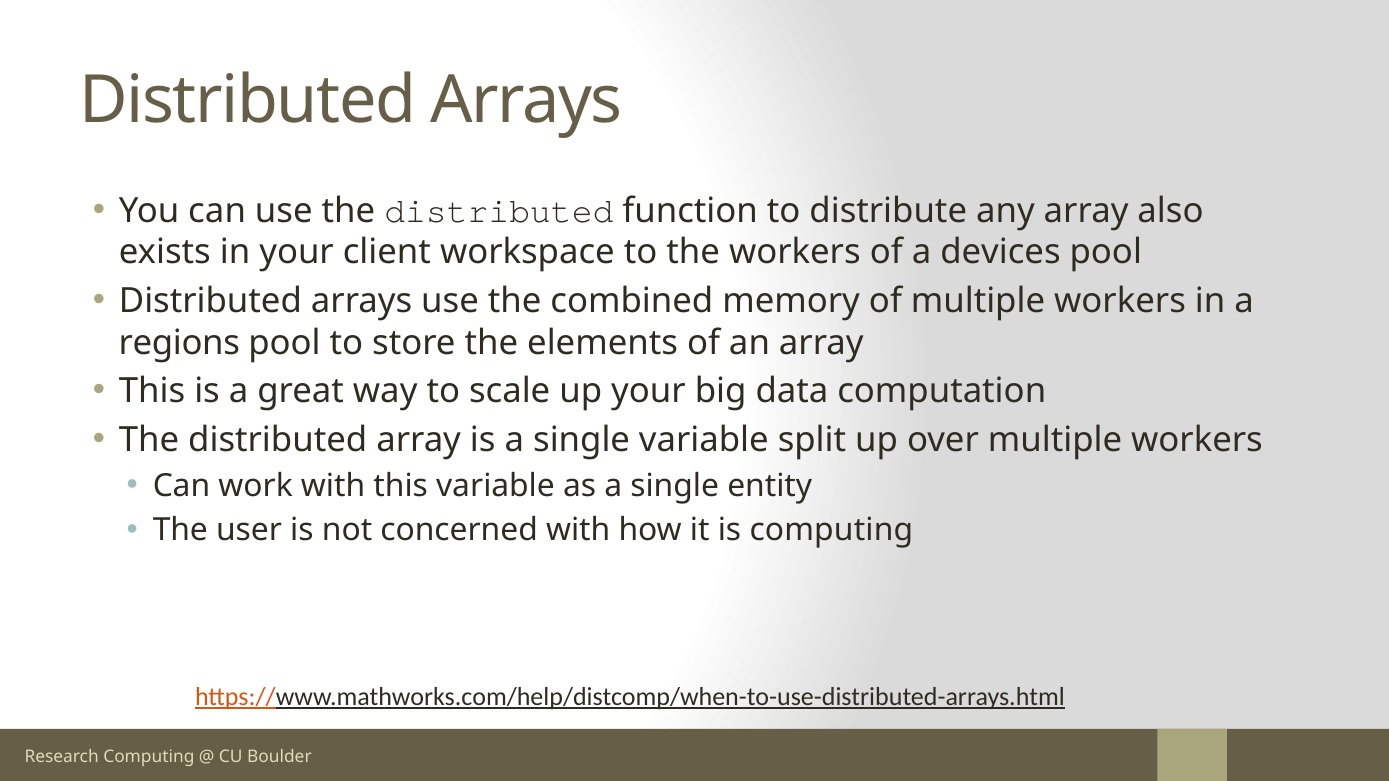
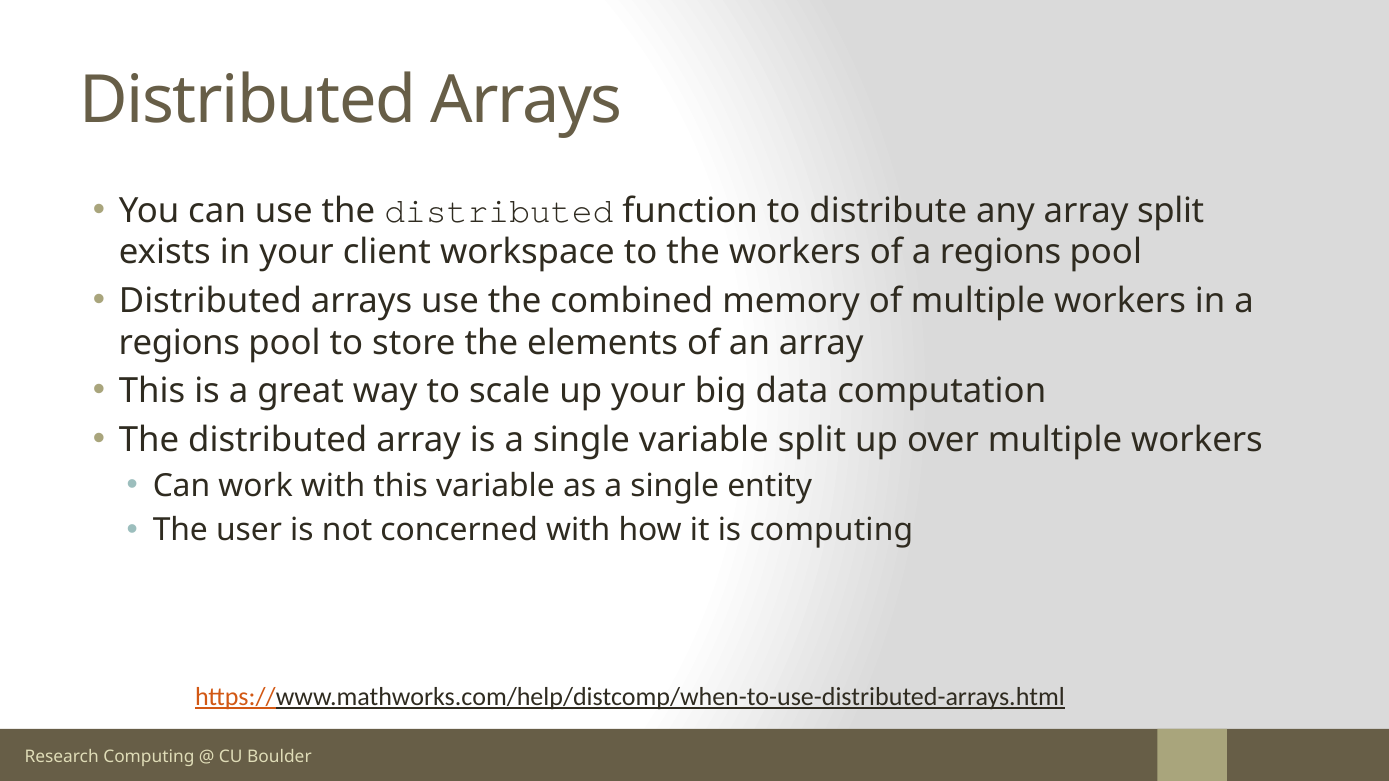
array also: also -> split
of a devices: devices -> regions
